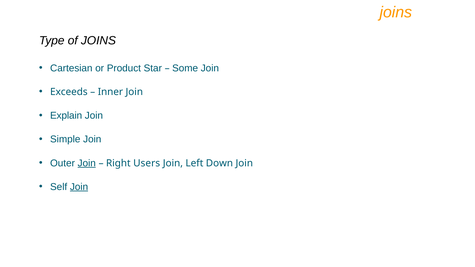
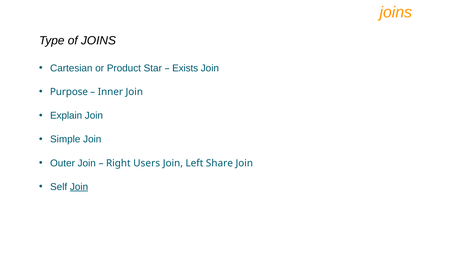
Some: Some -> Exists
Exceeds: Exceeds -> Purpose
Join at (87, 163) underline: present -> none
Down: Down -> Share
